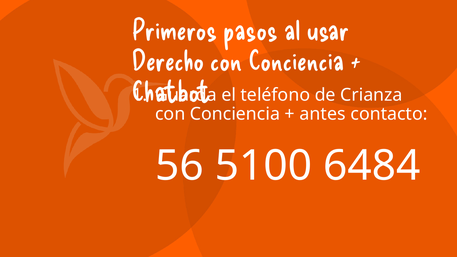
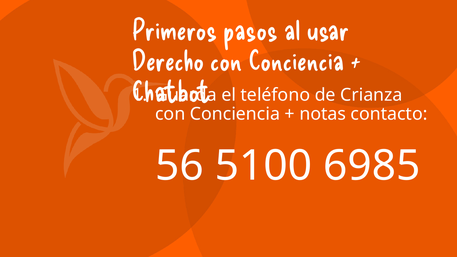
antes: antes -> notas
6484: 6484 -> 6985
